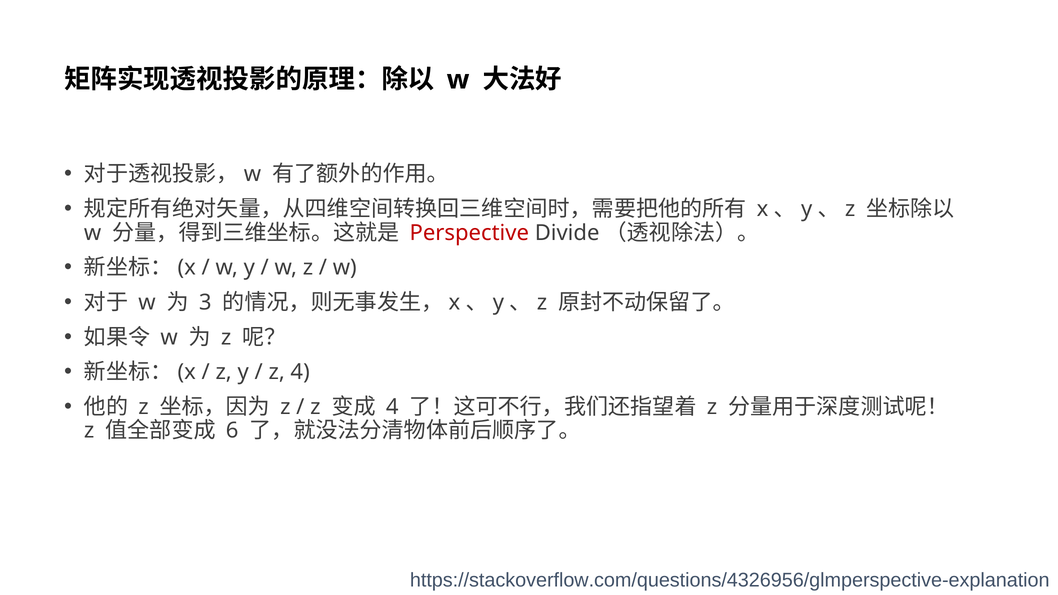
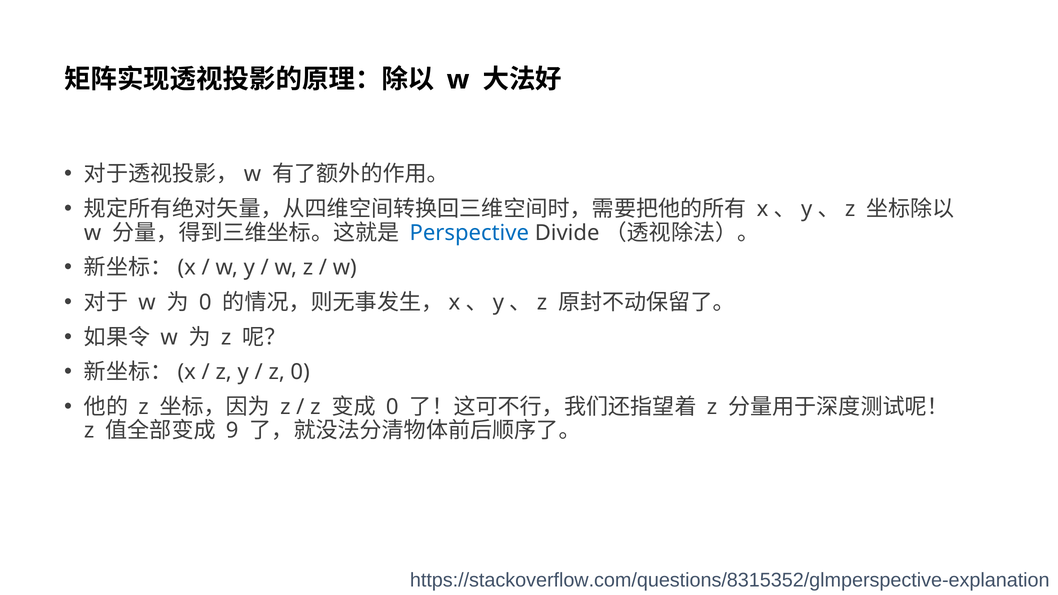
Perspective colour: red -> blue
3 at (205, 302): 3 -> 0
z 4: 4 -> 0
4 at (392, 407): 4 -> 0
6: 6 -> 9
https://stackoverflow.com/questions/4326956/glmperspective-explanation: https://stackoverflow.com/questions/4326956/glmperspective-explanation -> https://stackoverflow.com/questions/8315352/glmperspective-explanation
